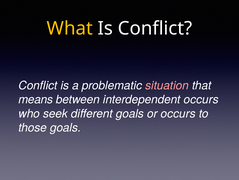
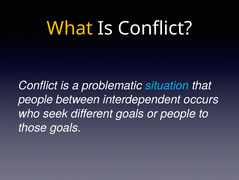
situation colour: pink -> light blue
means at (36, 99): means -> people
or occurs: occurs -> people
